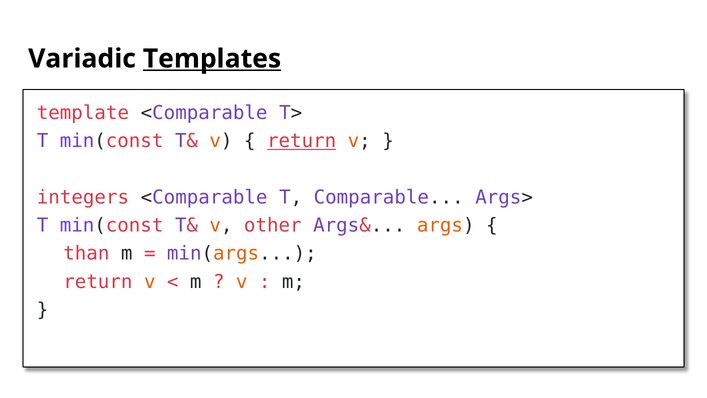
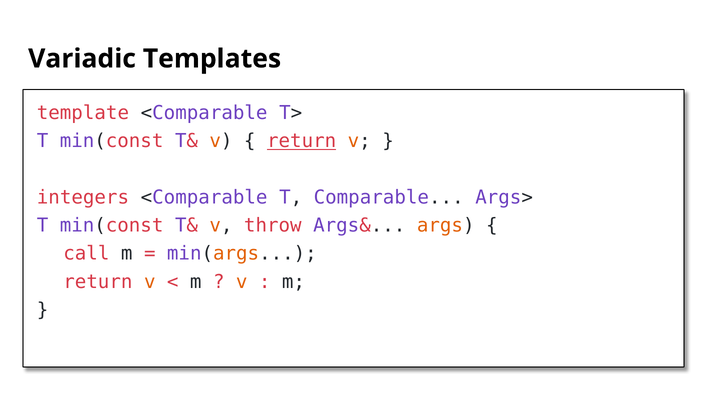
Templates underline: present -> none
other: other -> throw
than: than -> call
